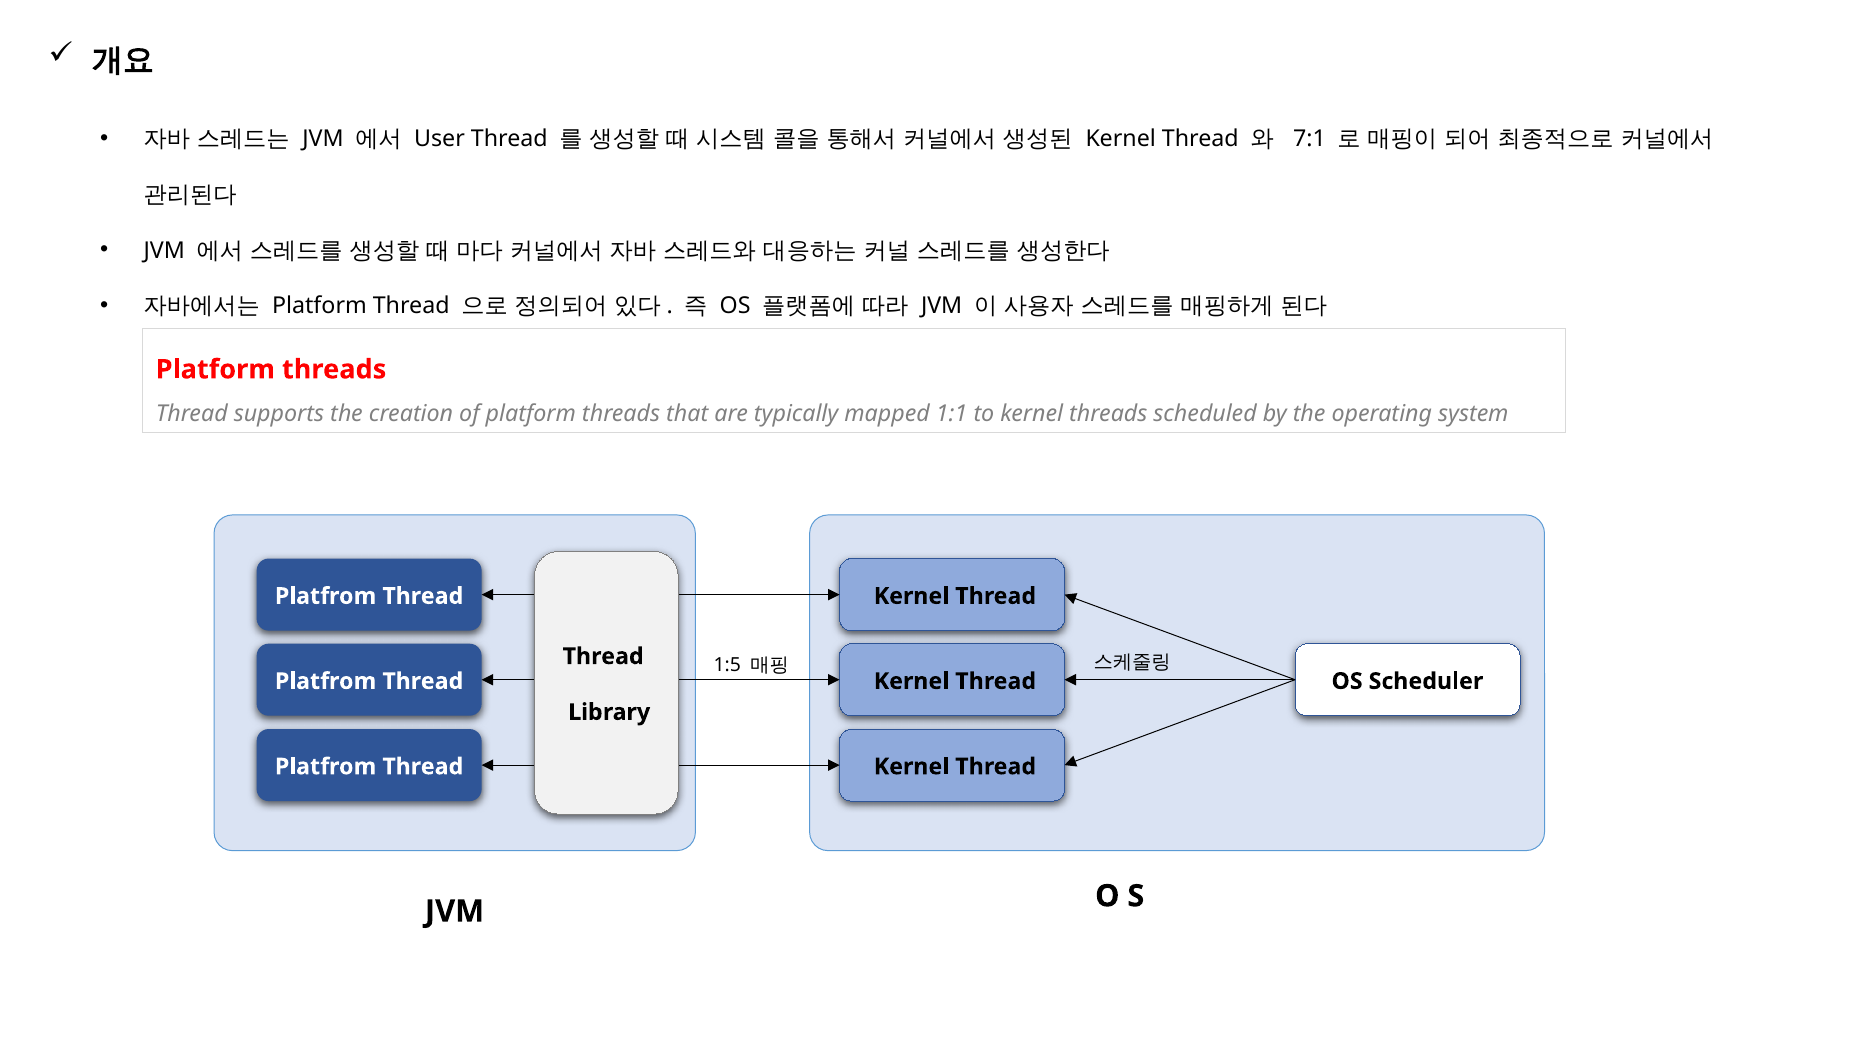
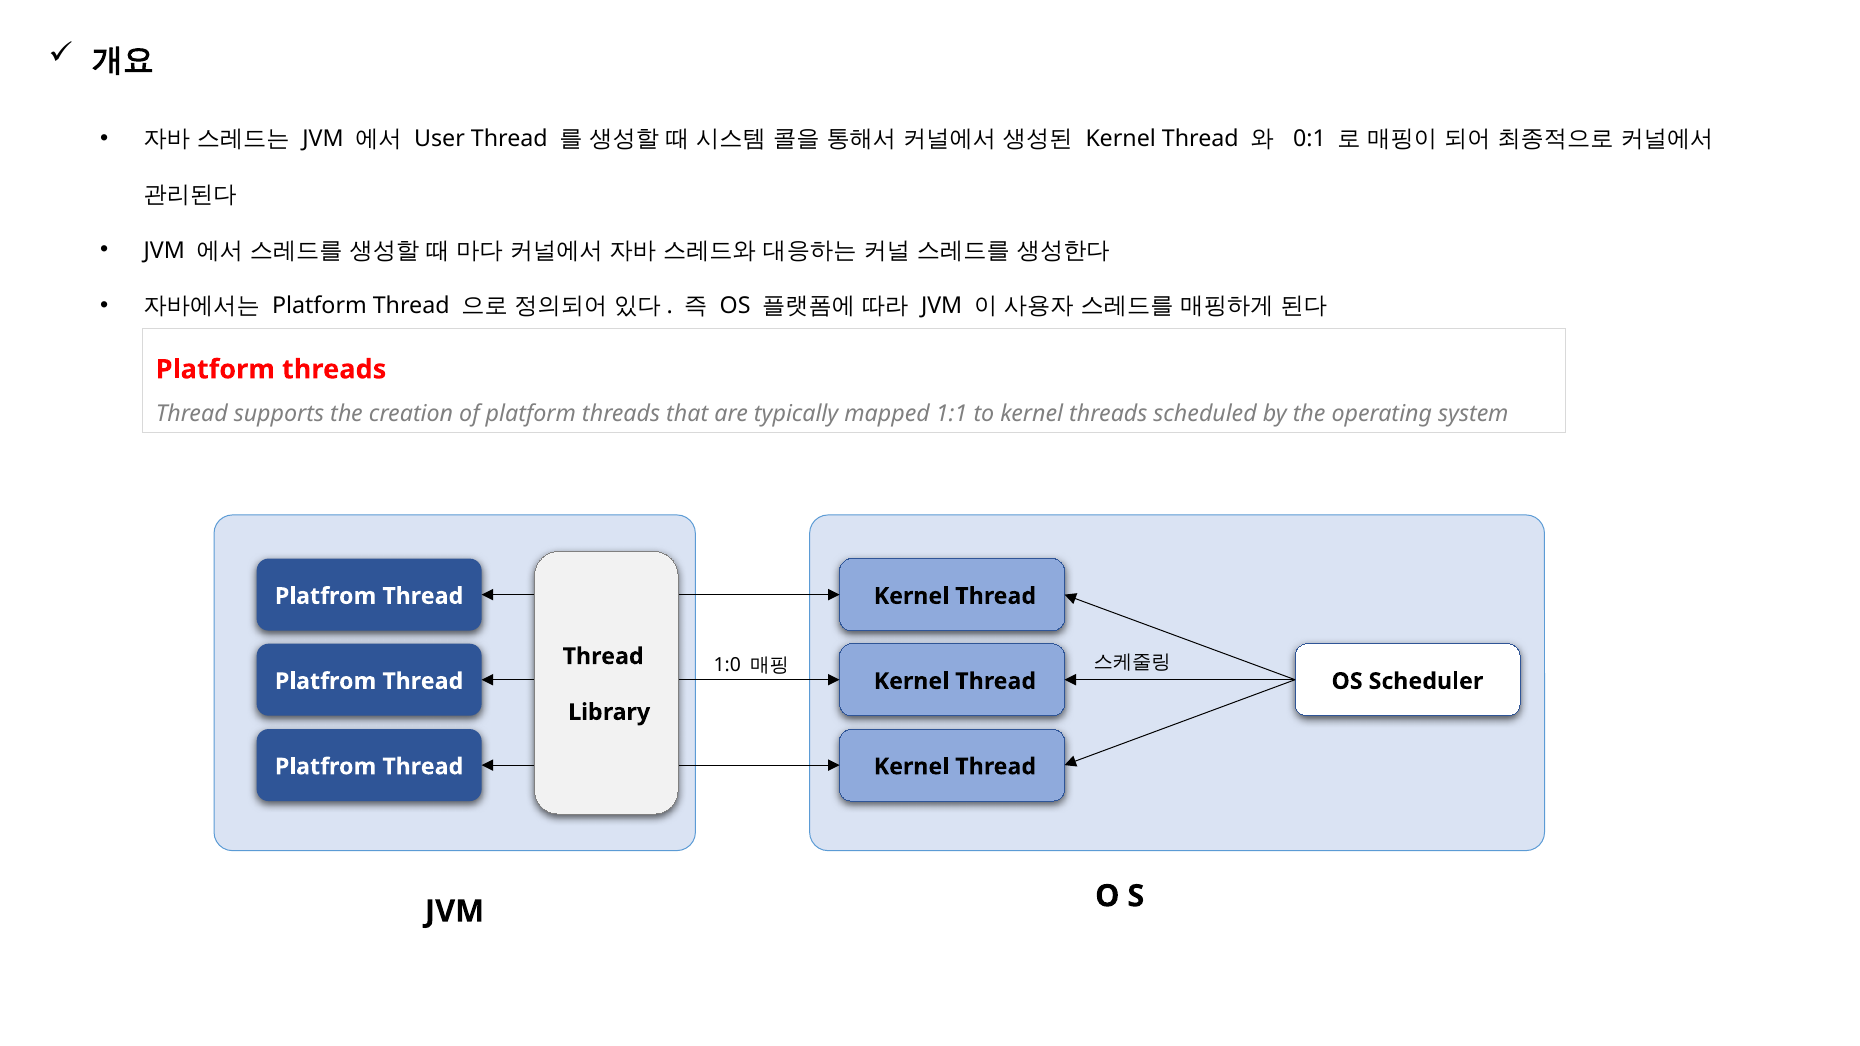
7:1: 7:1 -> 0:1
1:5: 1:5 -> 1:0
